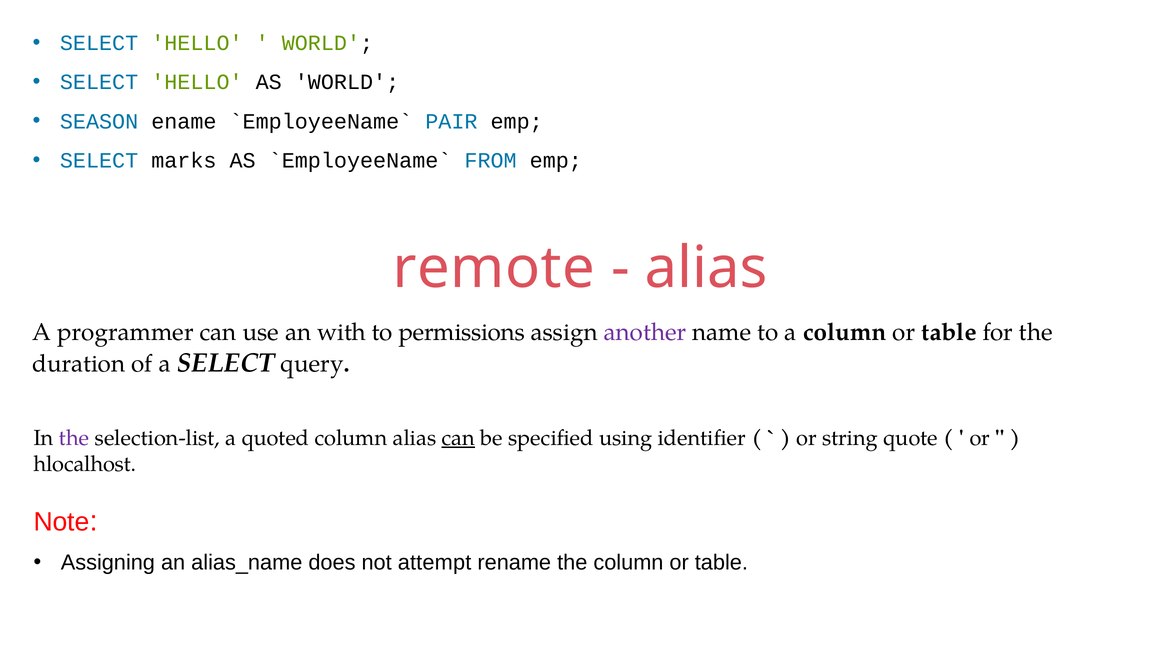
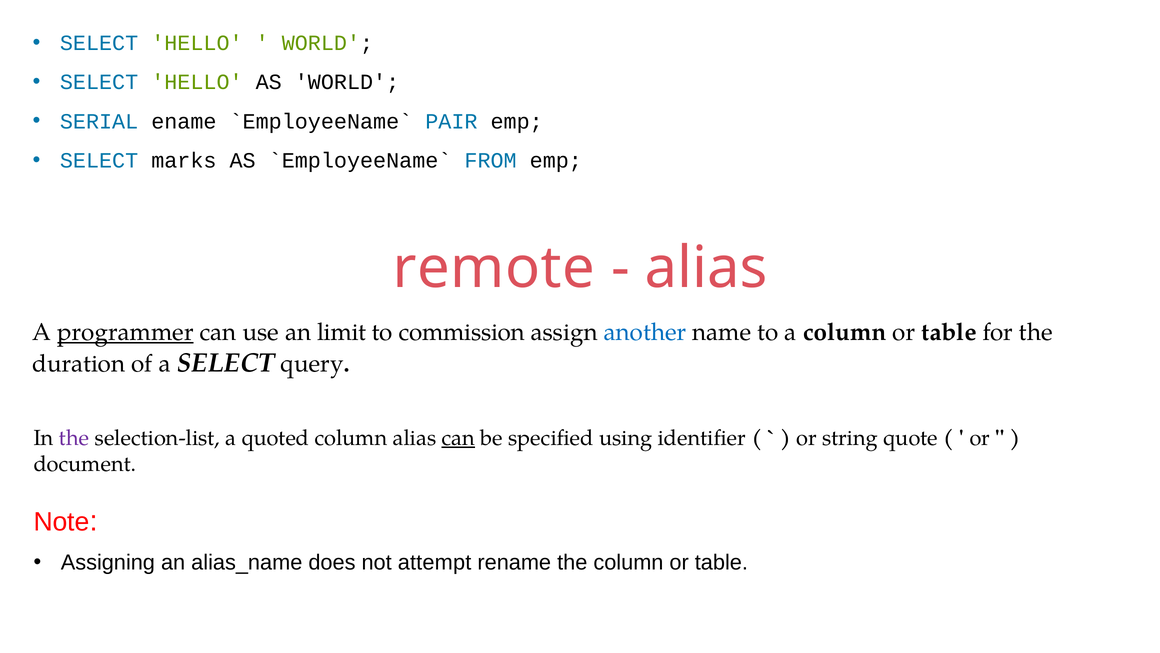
SEASON: SEASON -> SERIAL
programmer underline: none -> present
with: with -> limit
permissions: permissions -> commission
another colour: purple -> blue
hlocalhost: hlocalhost -> document
